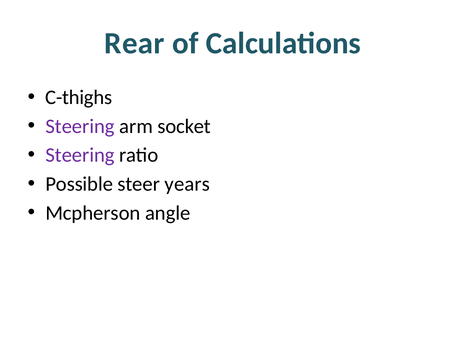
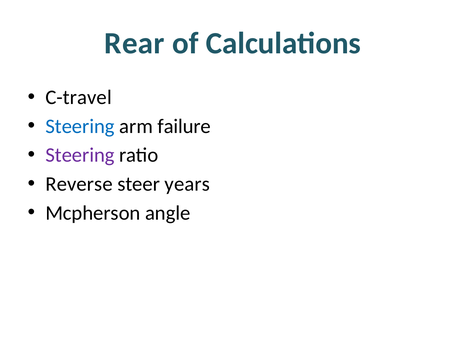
C-thighs: C-thighs -> C-travel
Steering at (80, 126) colour: purple -> blue
socket: socket -> failure
Possible: Possible -> Reverse
